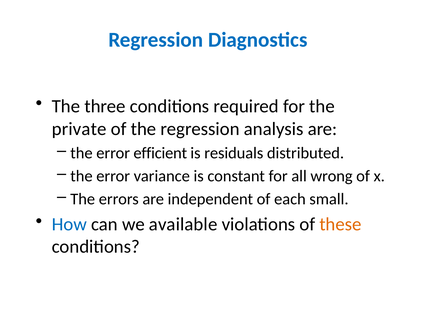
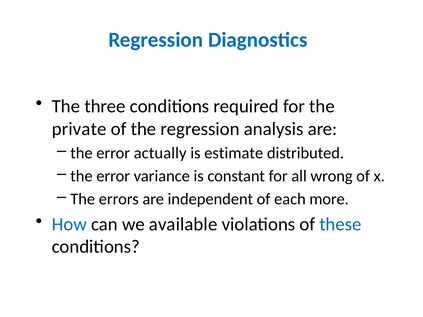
efficient: efficient -> actually
residuals: residuals -> estimate
small: small -> more
these colour: orange -> blue
